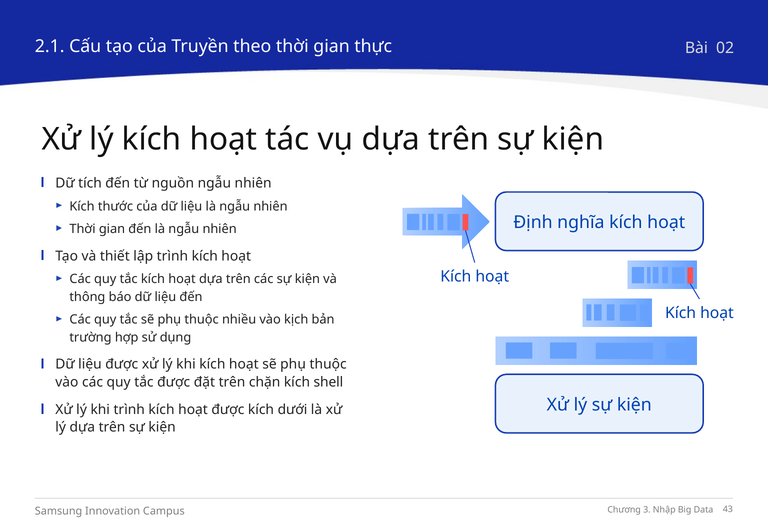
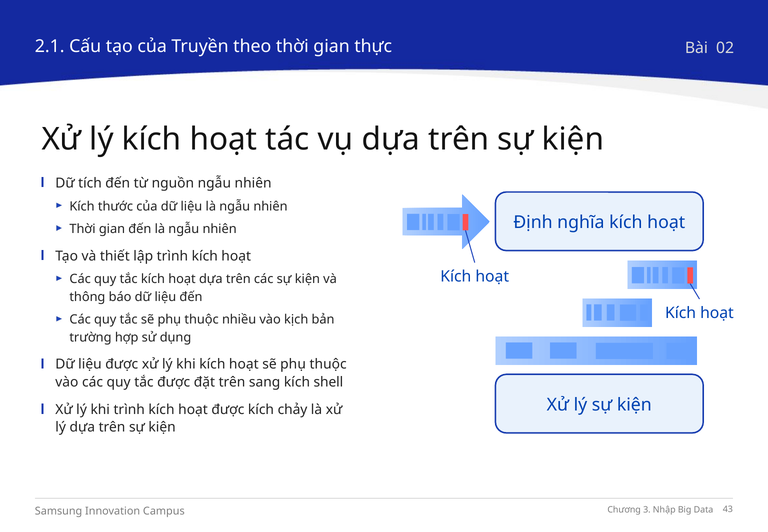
chặn: chặn -> sang
dưới: dưới -> chảy
